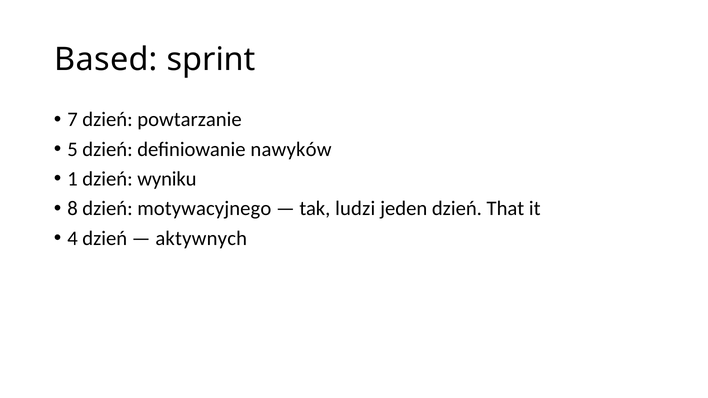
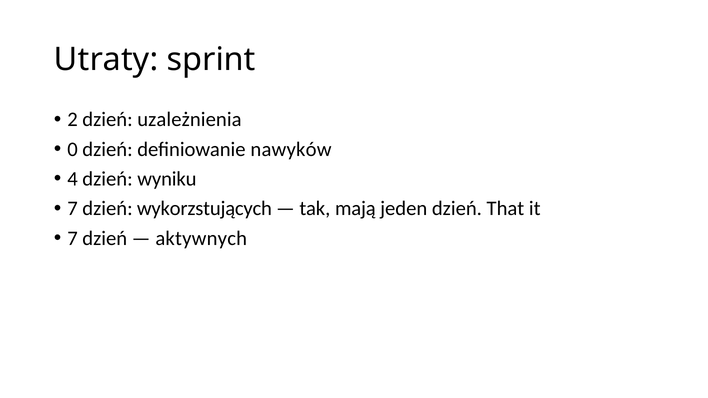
Based: Based -> Utraty
7: 7 -> 2
powtarzanie: powtarzanie -> uzależnienia
5: 5 -> 0
1: 1 -> 4
8 at (72, 209): 8 -> 7
motywacyjnego: motywacyjnego -> wykorzstujących
ludzi: ludzi -> mają
4 at (72, 238): 4 -> 7
